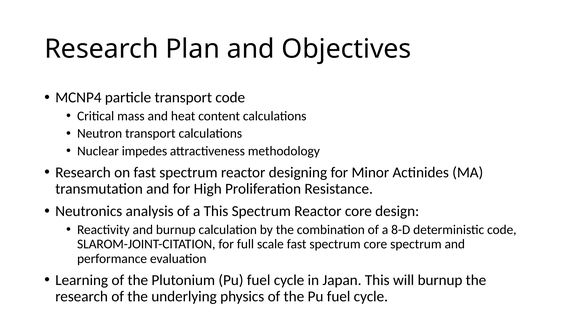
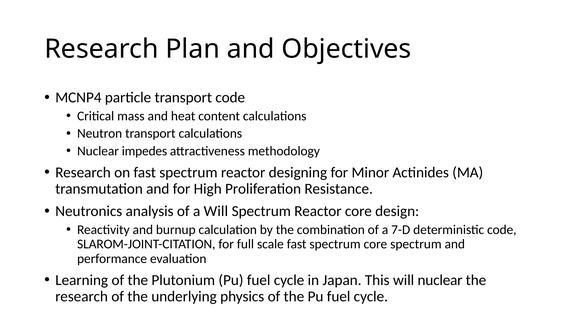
a This: This -> Will
8-D: 8-D -> 7-D
will burnup: burnup -> nuclear
